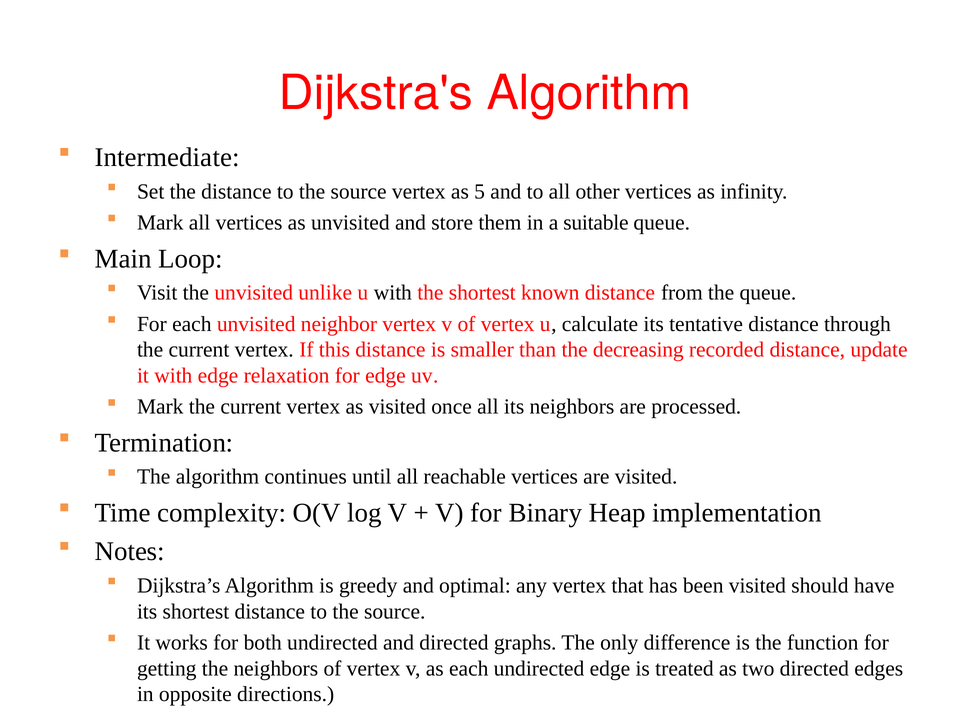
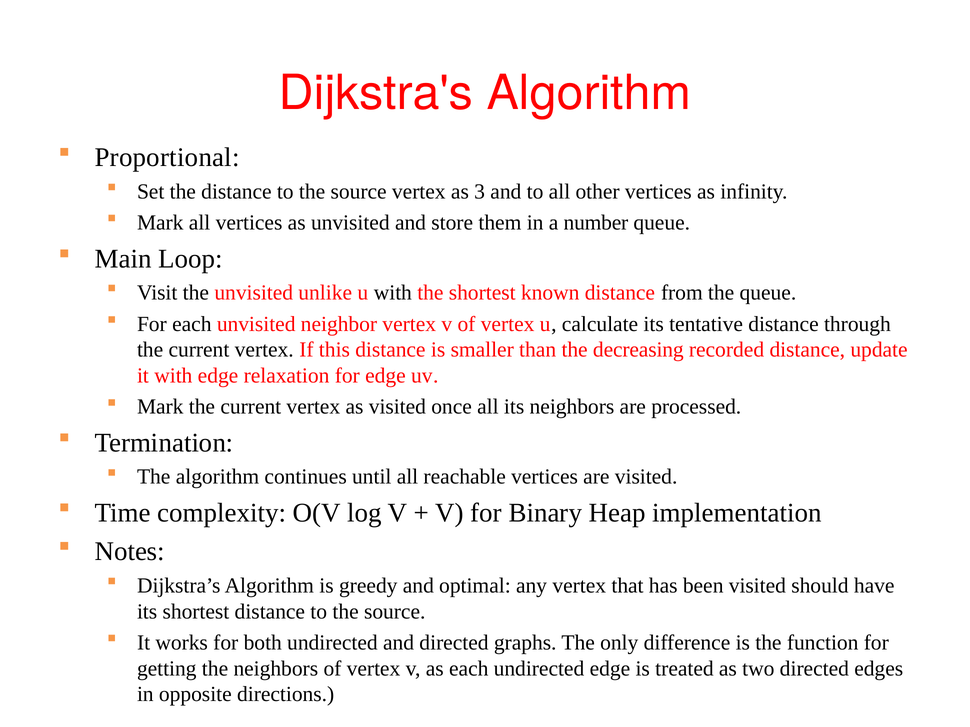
Intermediate: Intermediate -> Proportional
5: 5 -> 3
suitable: suitable -> number
